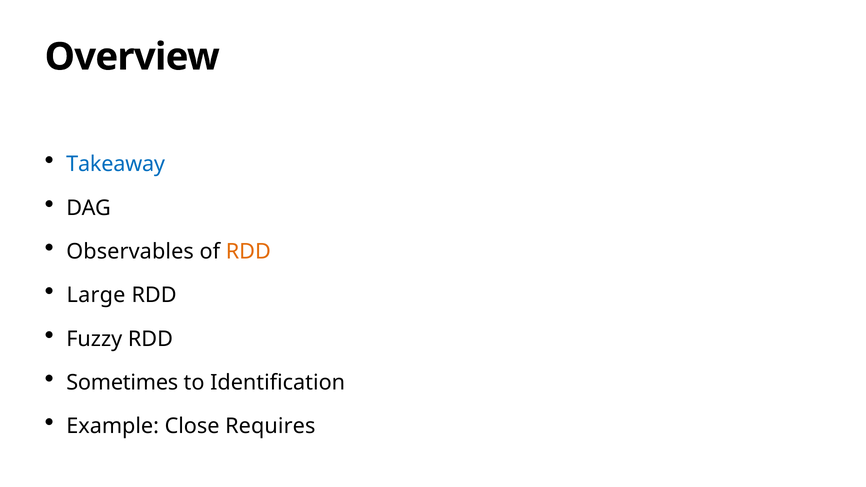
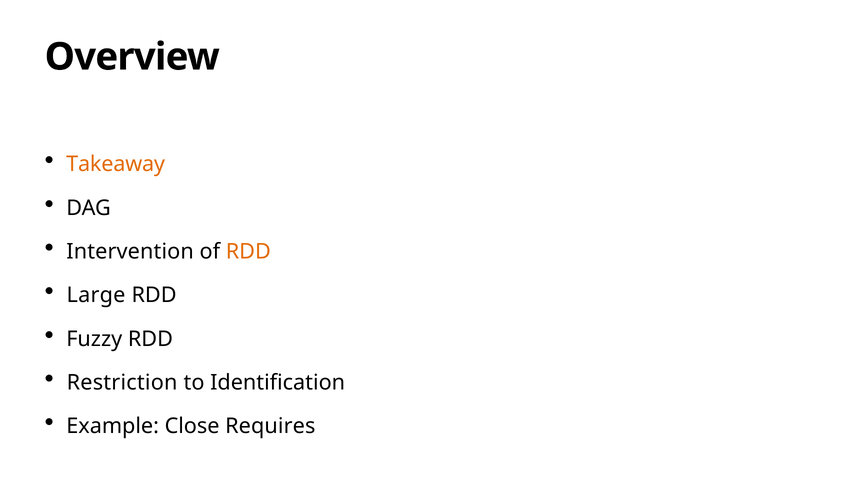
Takeaway colour: blue -> orange
Observables: Observables -> Intervention
Sometimes: Sometimes -> Restriction
